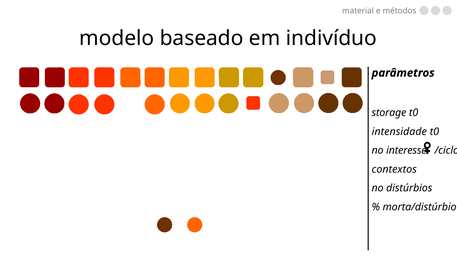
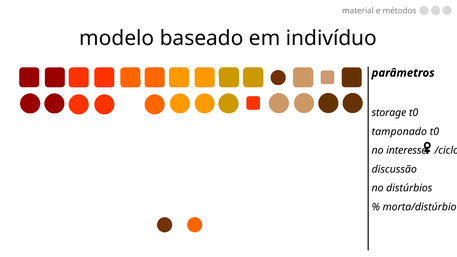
intensidade: intensidade -> tamponado
contextos: contextos -> discussão
